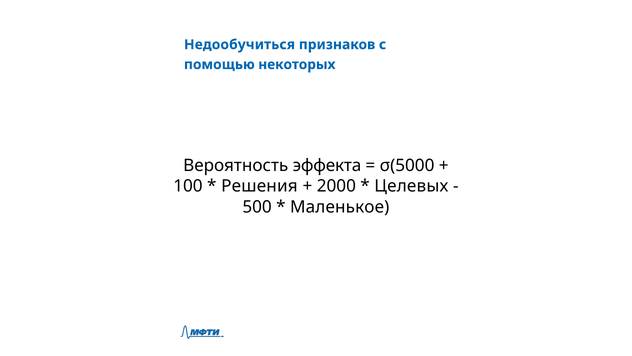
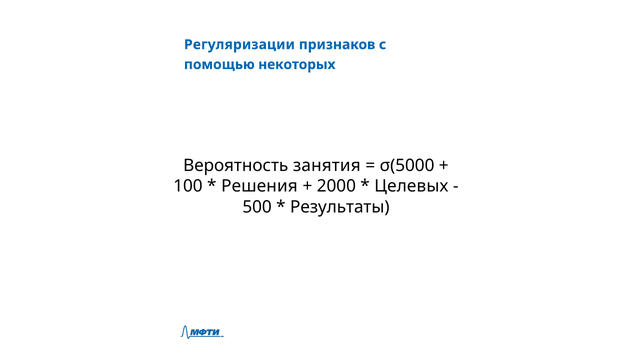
Недообучиться: Недообучиться -> Регуляризации
эффекта: эффекта -> занятия
Маленькое: Маленькое -> Результаты
